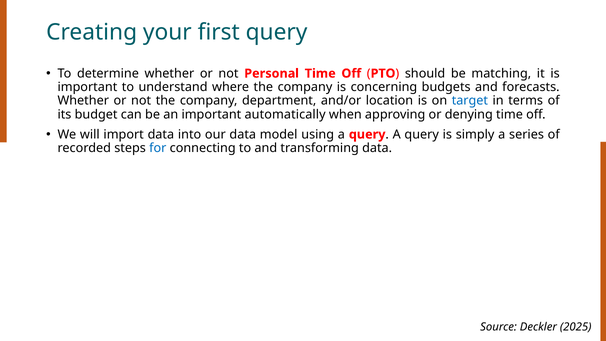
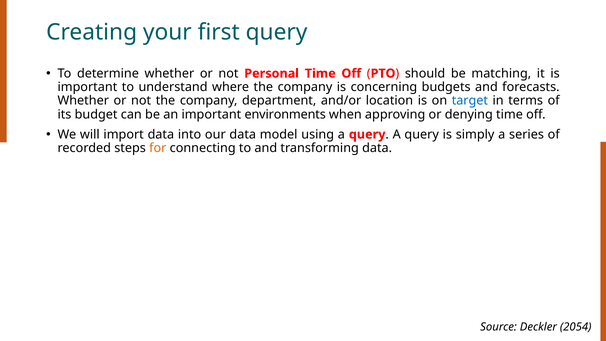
automatically: automatically -> environments
for colour: blue -> orange
2025: 2025 -> 2054
